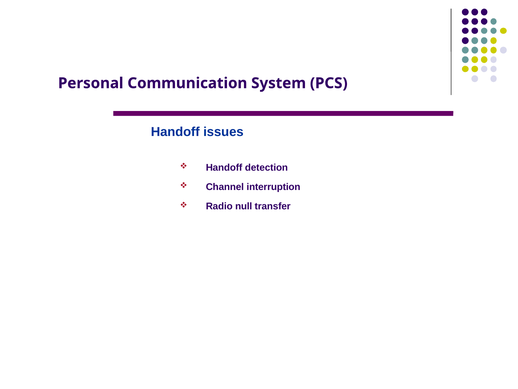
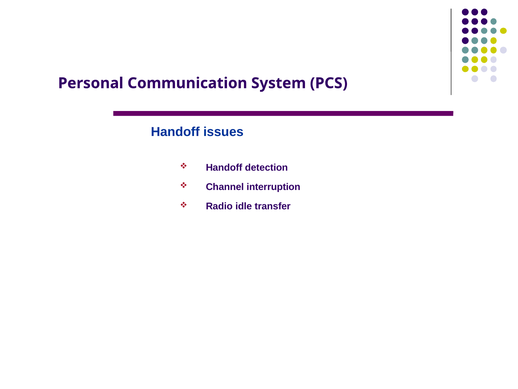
null: null -> idle
